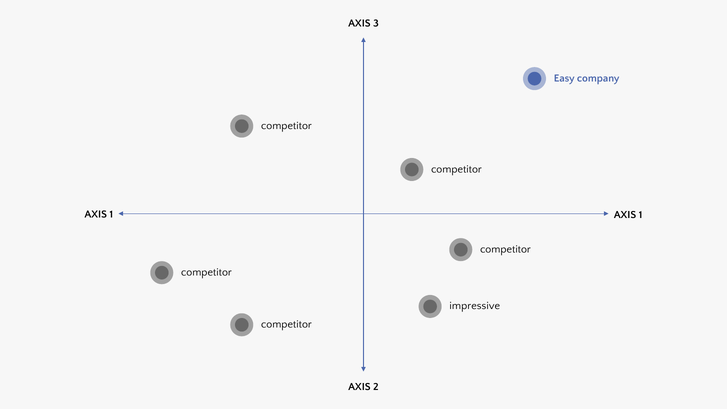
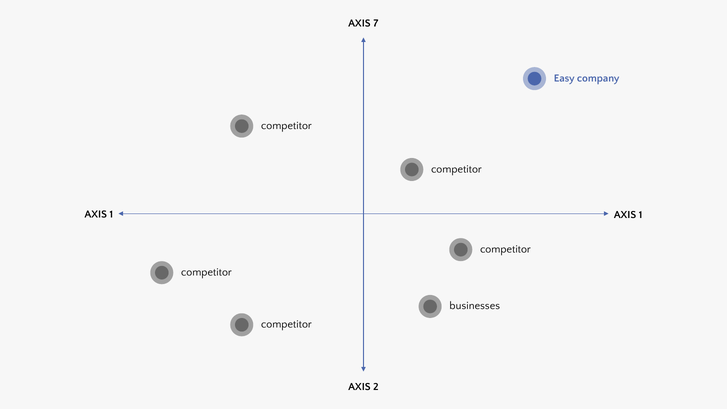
3: 3 -> 7
impressive: impressive -> businesses
